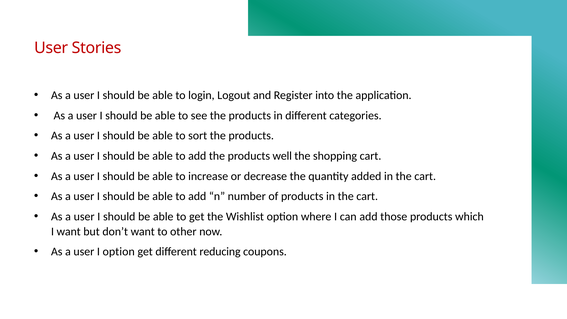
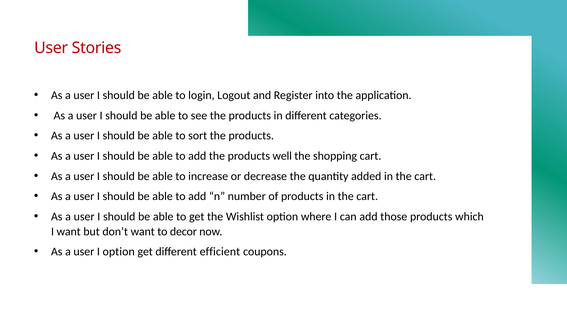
other: other -> decor
reducing: reducing -> efficient
